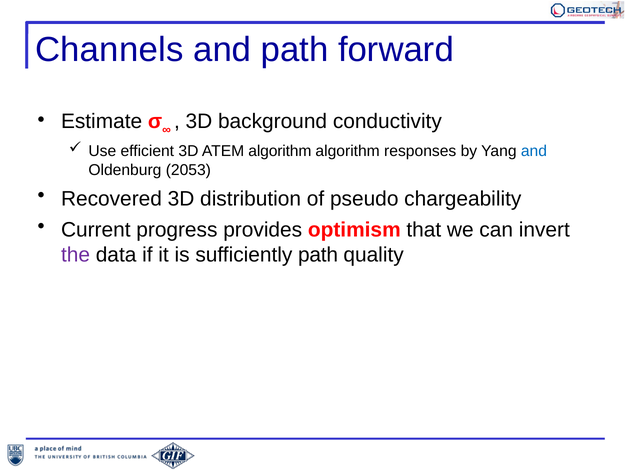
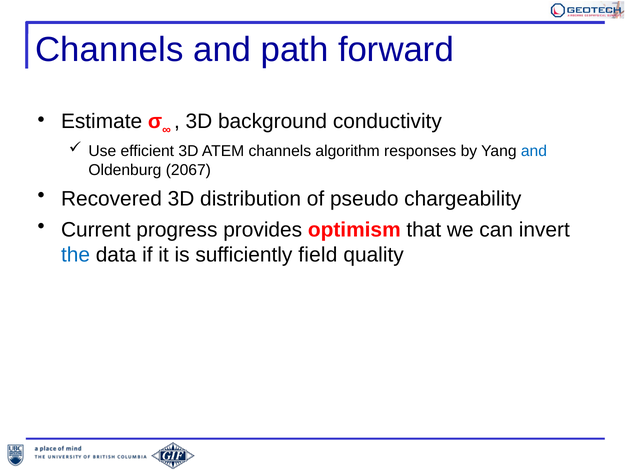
ATEM algorithm: algorithm -> channels
2053: 2053 -> 2067
the colour: purple -> blue
sufficiently path: path -> field
